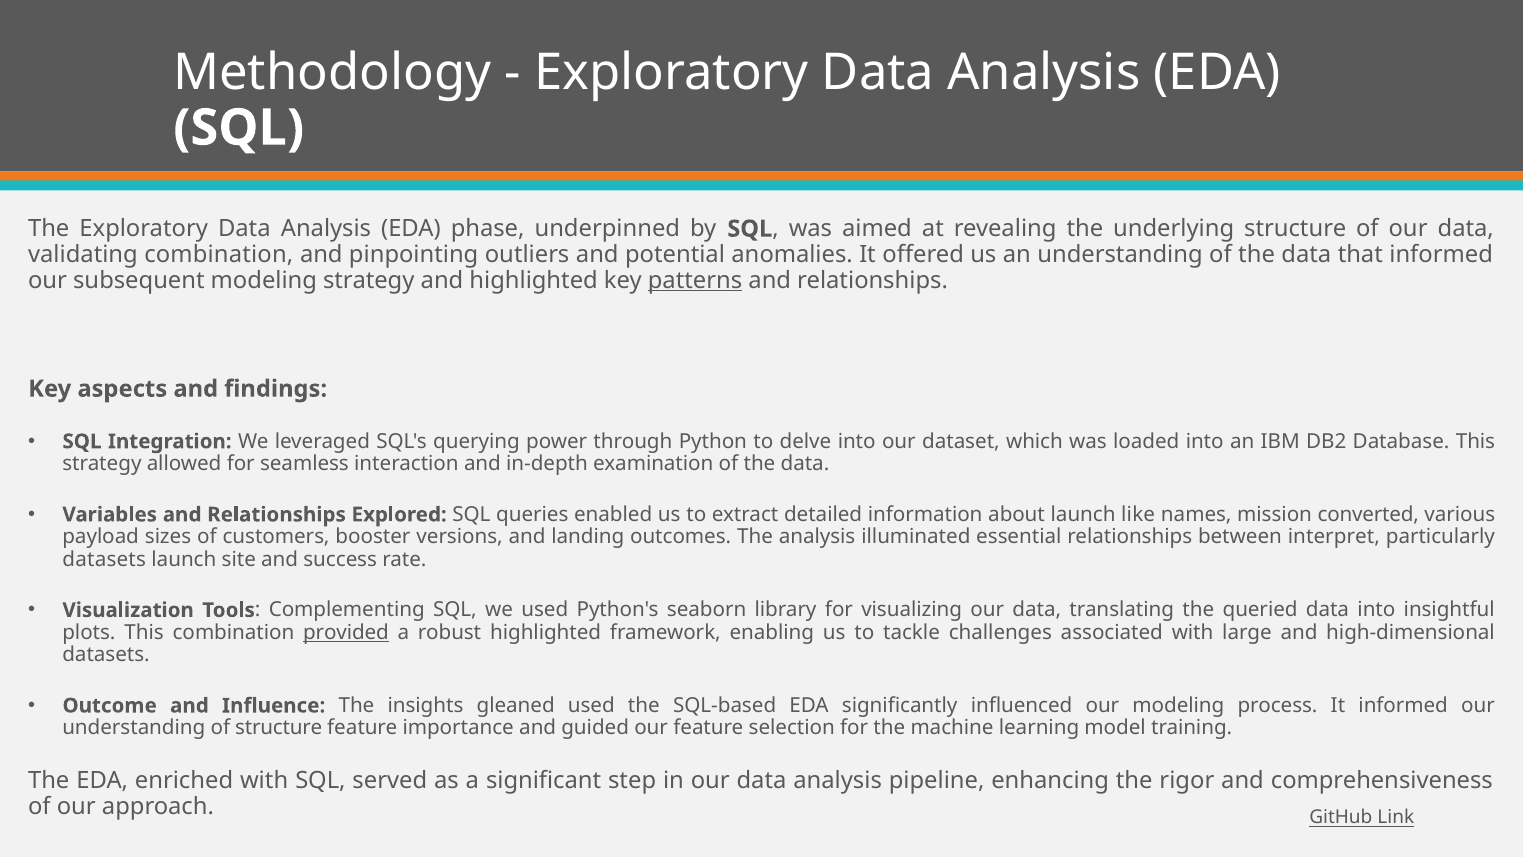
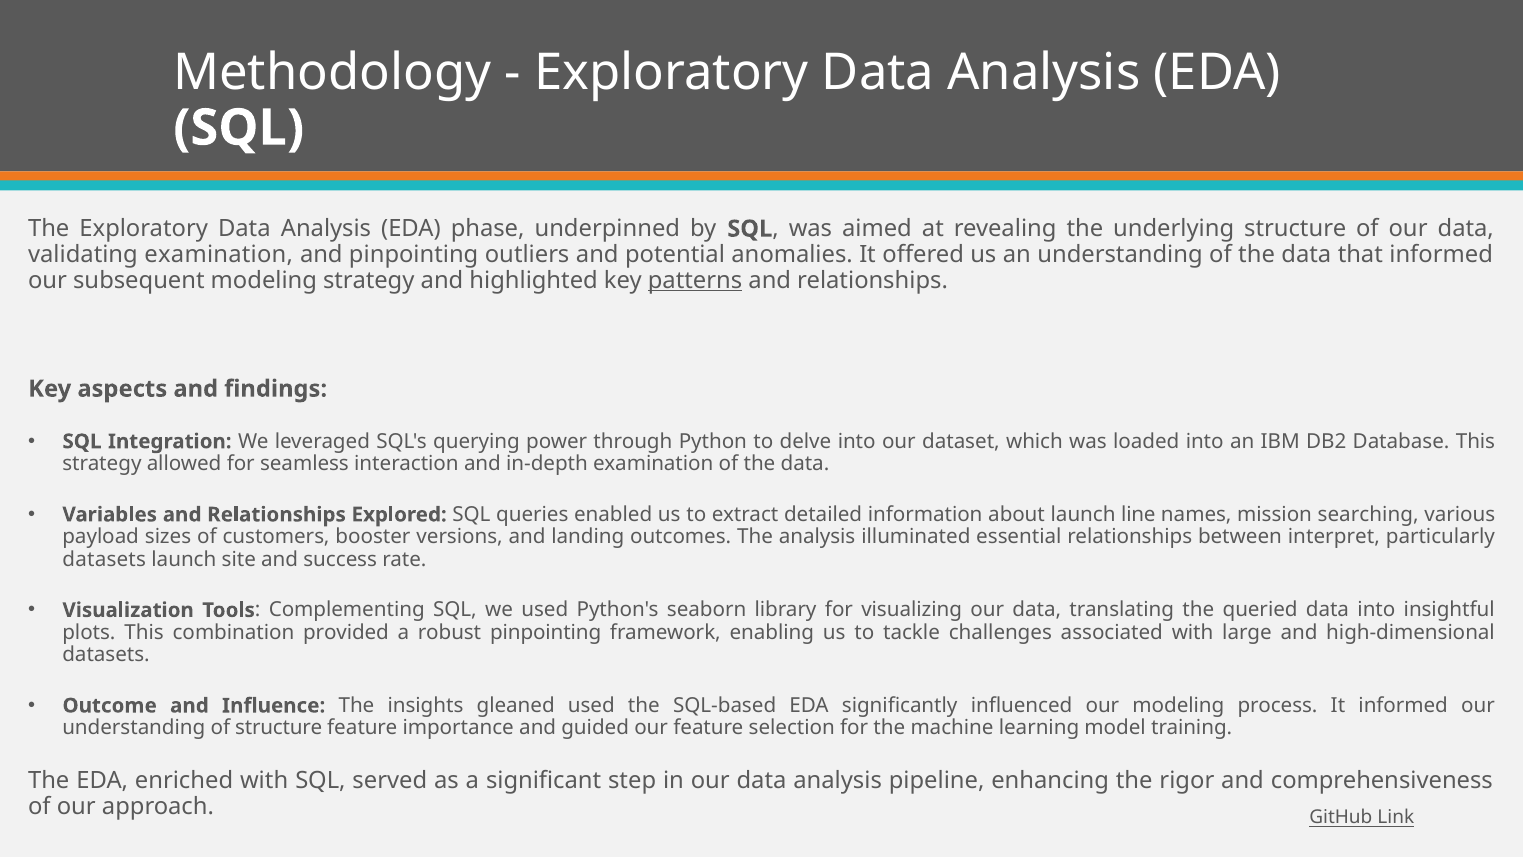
validating combination: combination -> examination
like: like -> line
converted: converted -> searching
provided underline: present -> none
robust highlighted: highlighted -> pinpointing
